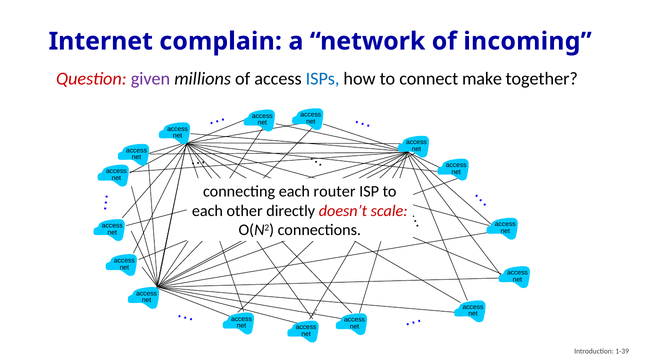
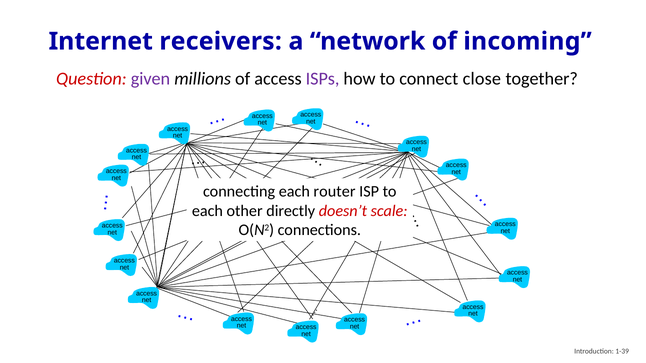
complain: complain -> receivers
ISPs colour: blue -> purple
make: make -> close
